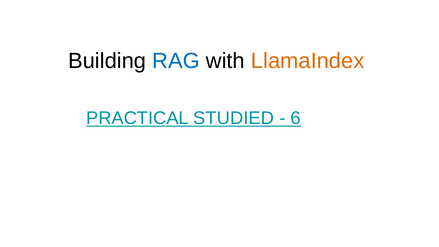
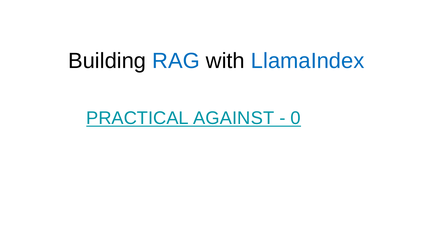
LlamaIndex colour: orange -> blue
STUDIED: STUDIED -> AGAINST
6: 6 -> 0
